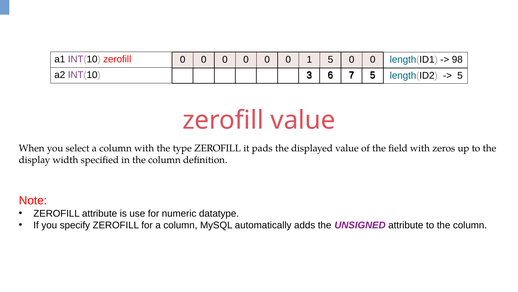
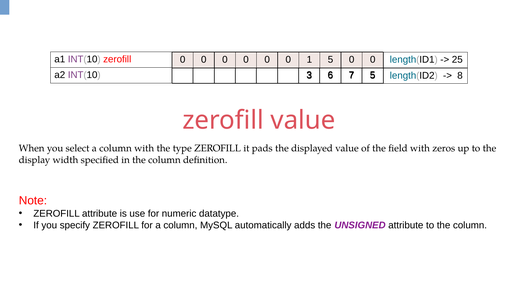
98: 98 -> 25
5 at (460, 75): 5 -> 8
